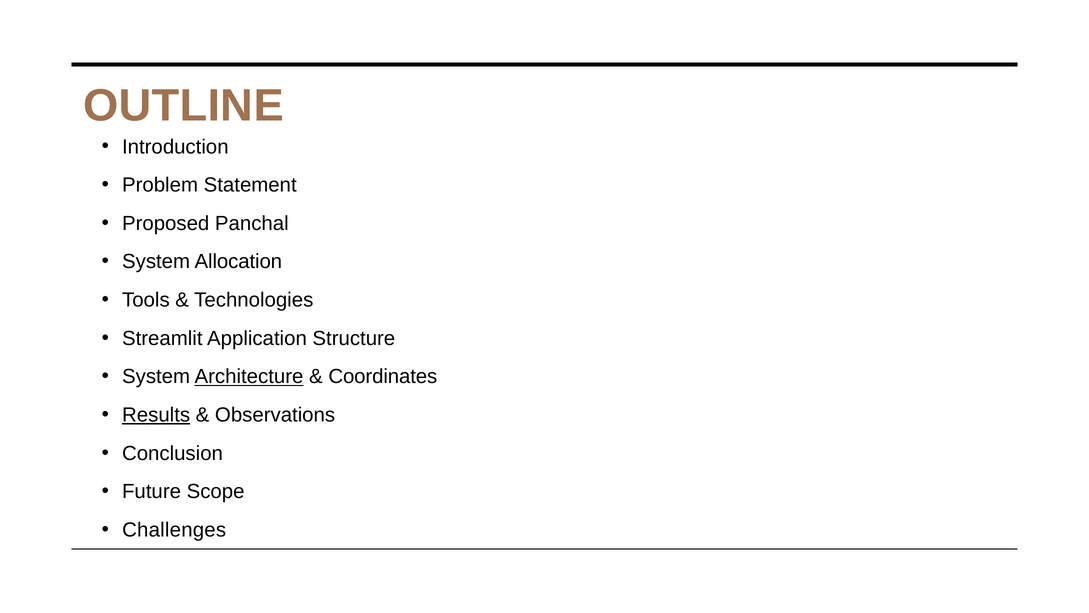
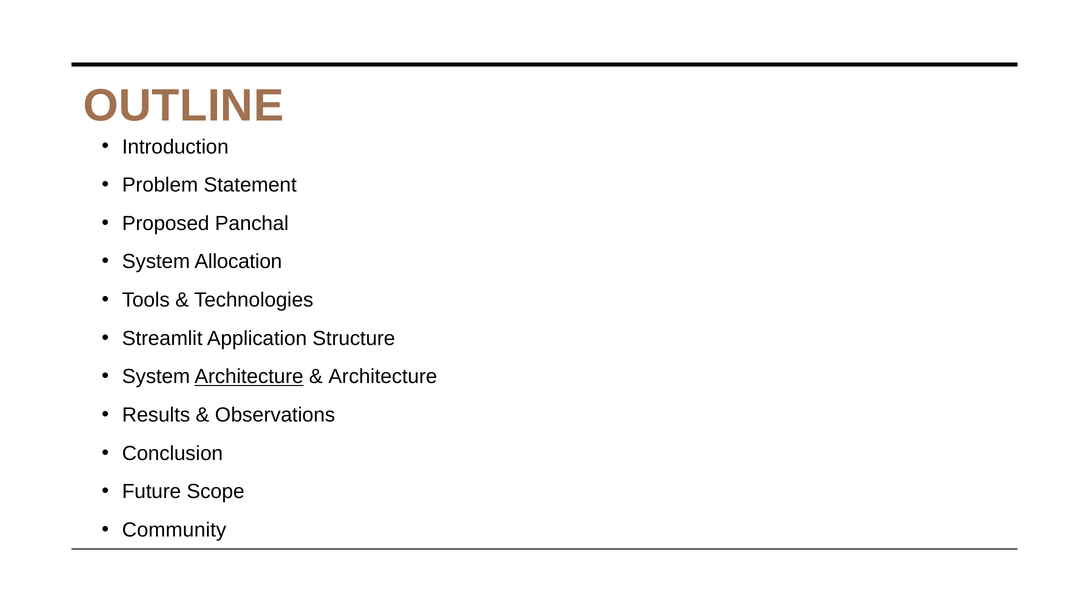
Coordinates at (383, 376): Coordinates -> Architecture
Results underline: present -> none
Challenges: Challenges -> Community
